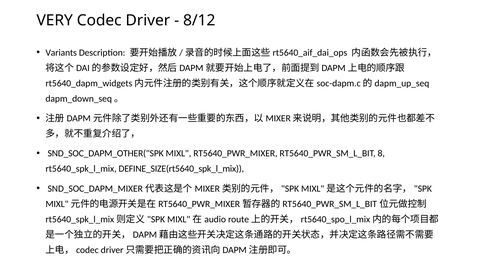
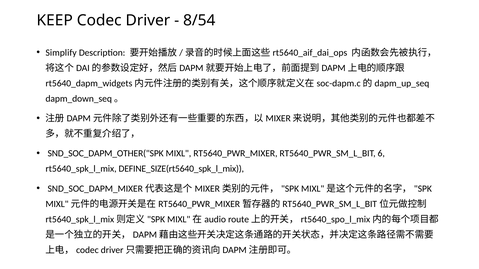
VERY: VERY -> KEEP
8/12: 8/12 -> 8/54
Variants: Variants -> Simplify
8: 8 -> 6
